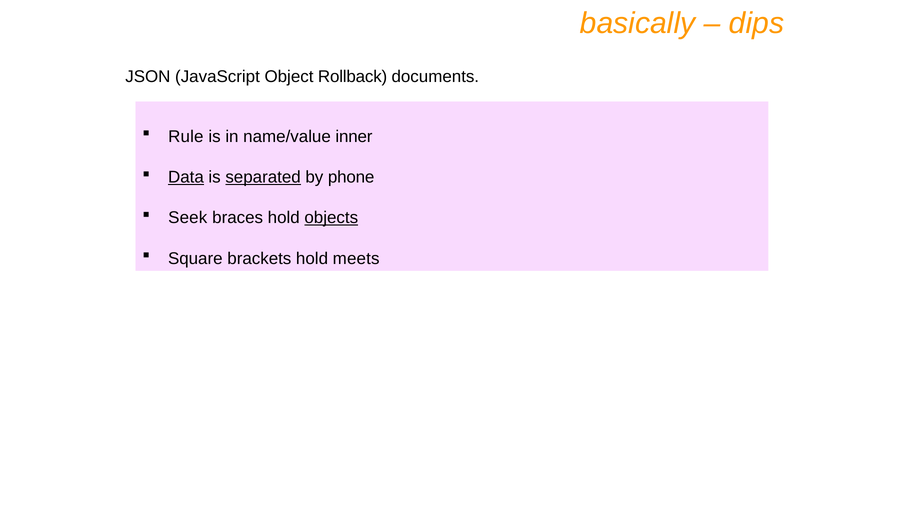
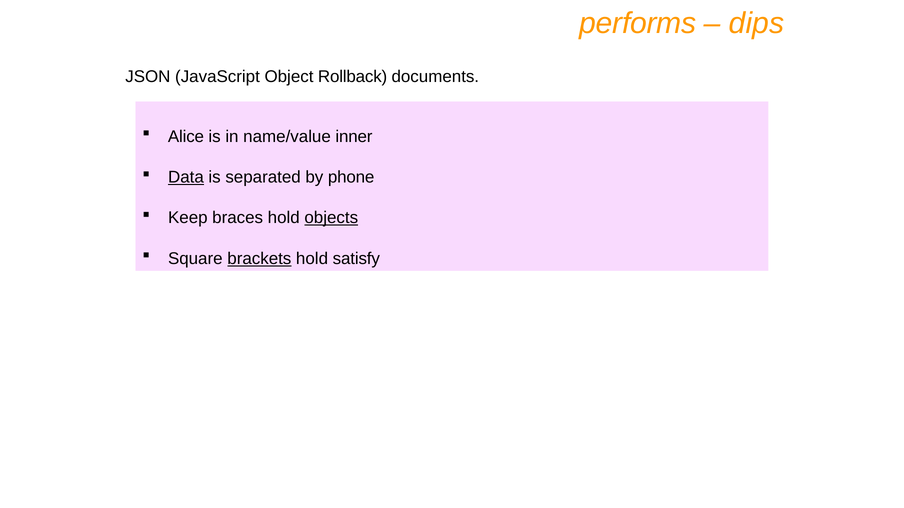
basically: basically -> performs
Rule: Rule -> Alice
separated underline: present -> none
Seek: Seek -> Keep
brackets underline: none -> present
meets: meets -> satisfy
